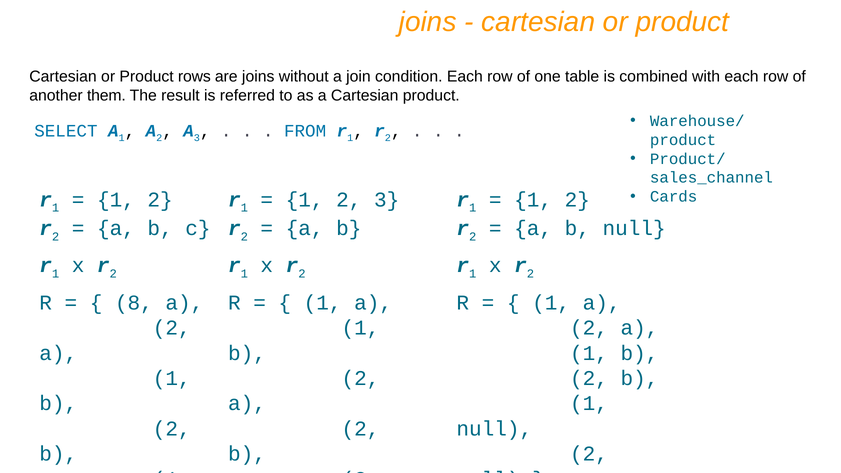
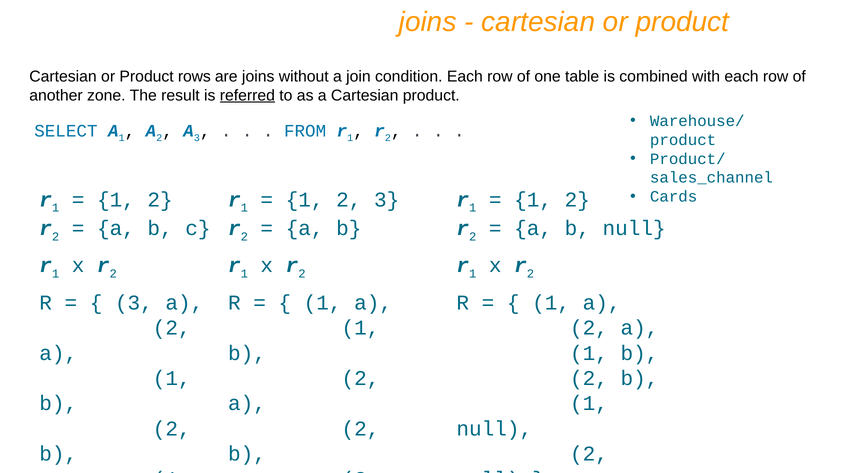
them: them -> zone
referred underline: none -> present
8 at (134, 303): 8 -> 3
